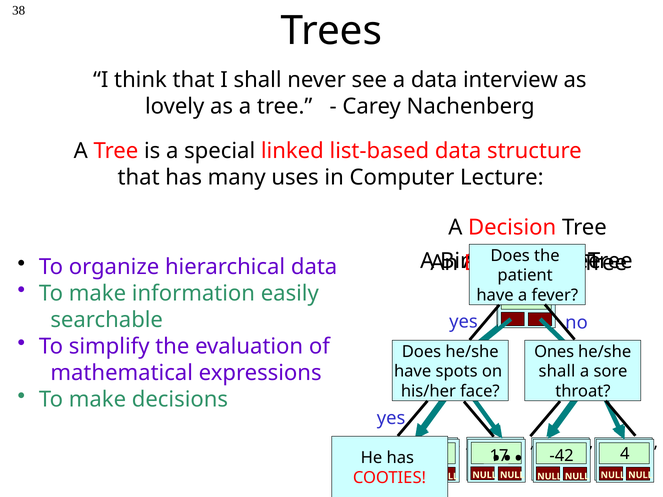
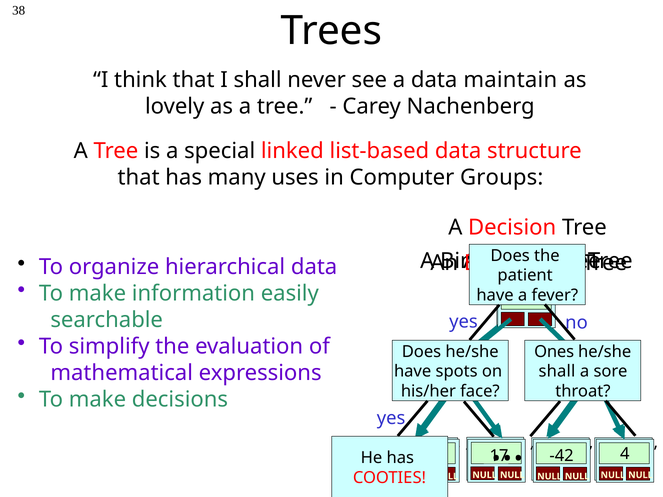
interview: interview -> maintain
Lecture: Lecture -> Groups
